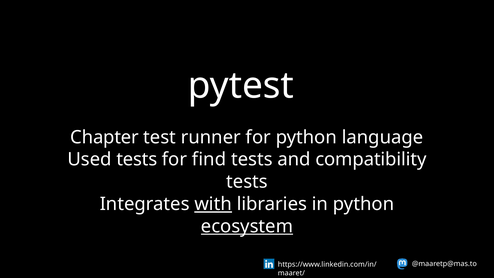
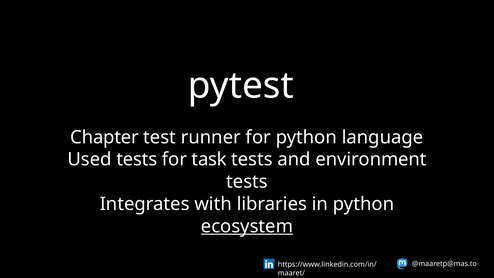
find: find -> task
compatibility: compatibility -> environment
with underline: present -> none
